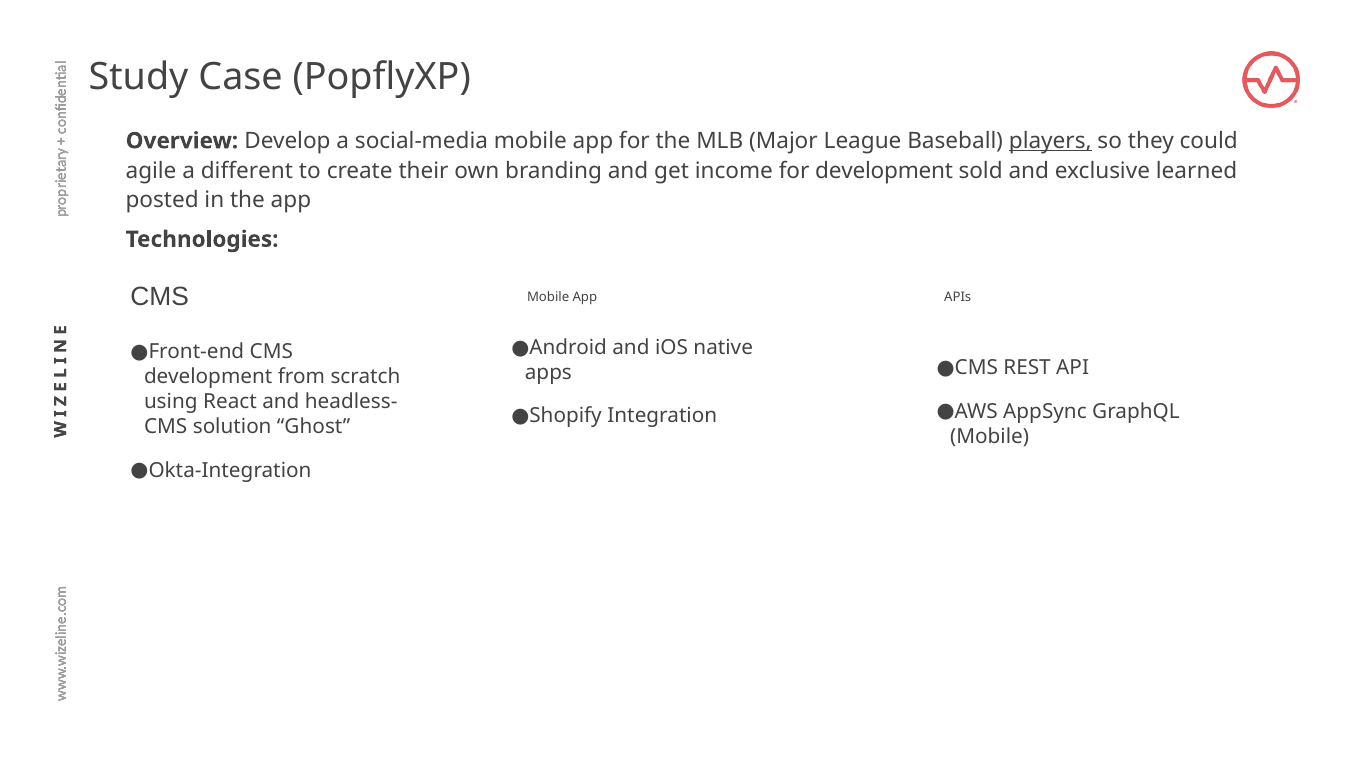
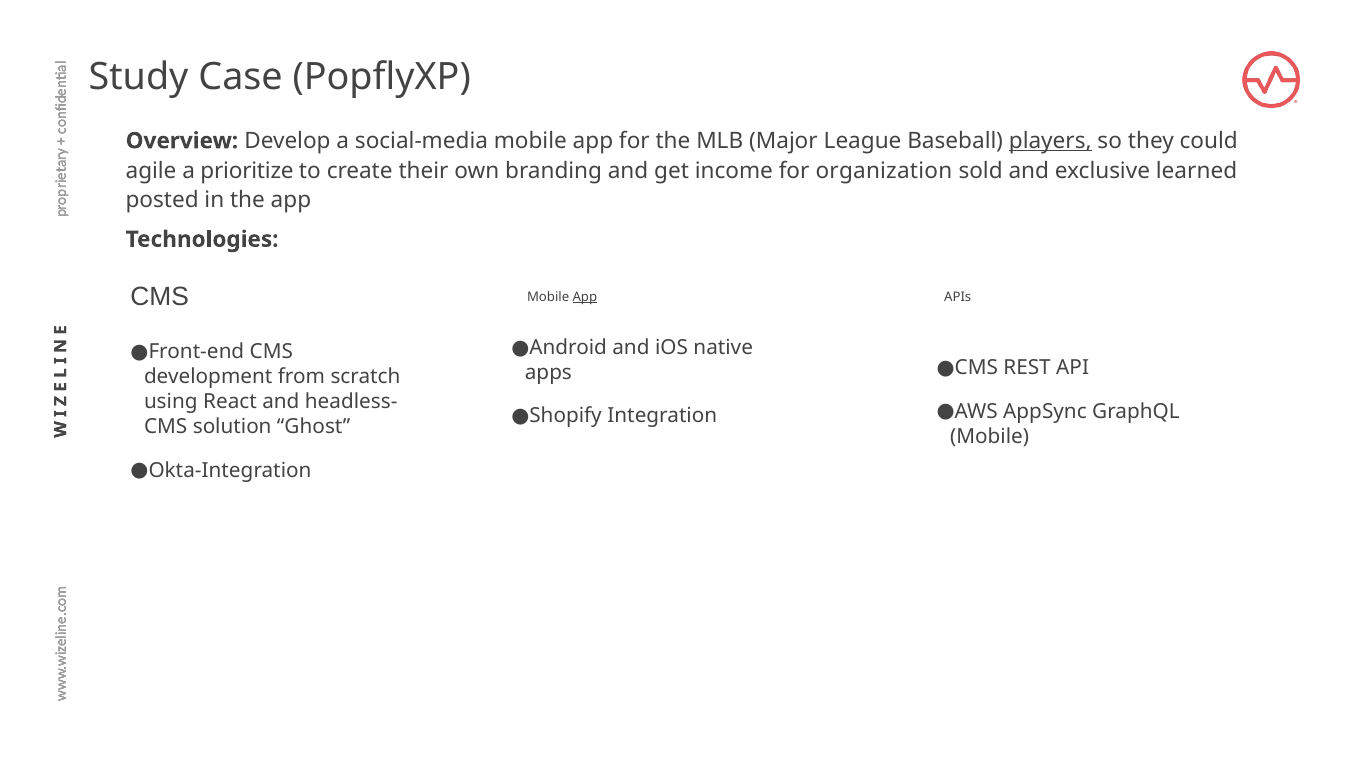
different: different -> prioritize
for development: development -> organization
App at (585, 297) underline: none -> present
